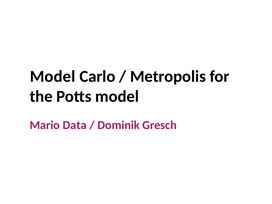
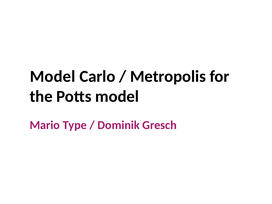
Data: Data -> Type
